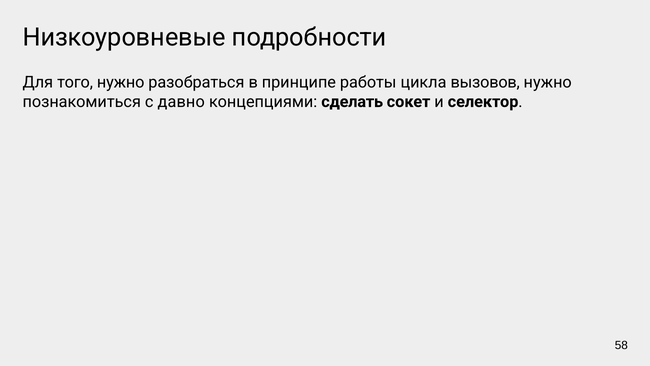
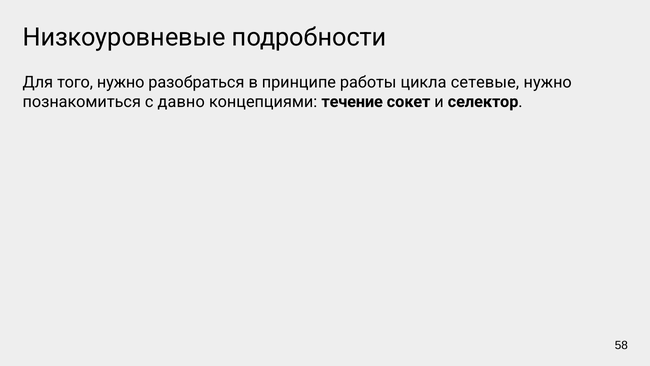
вызовов: вызовов -> сетевые
сделать: сделать -> течение
